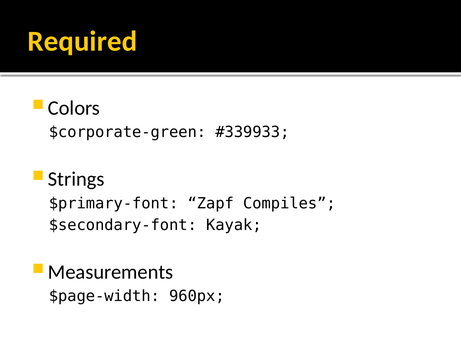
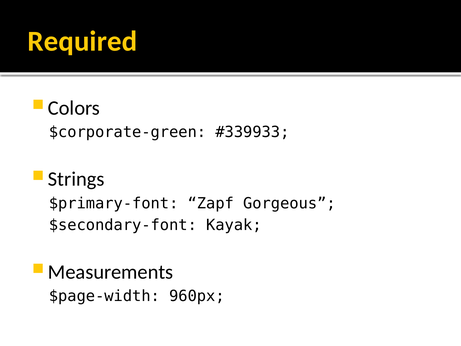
Compiles: Compiles -> Gorgeous
